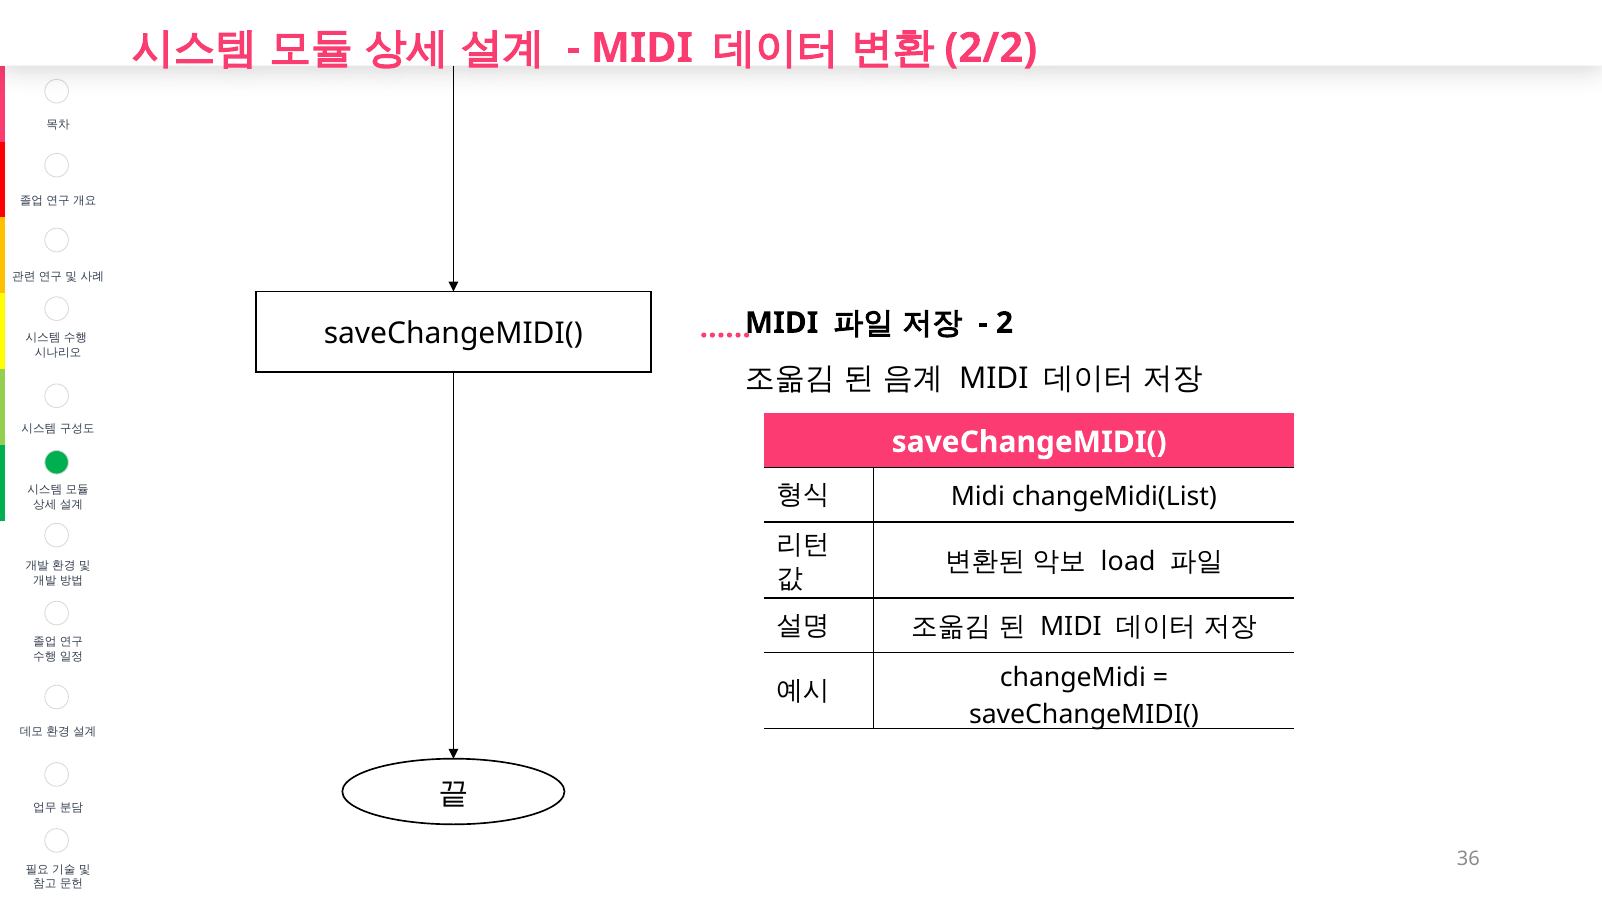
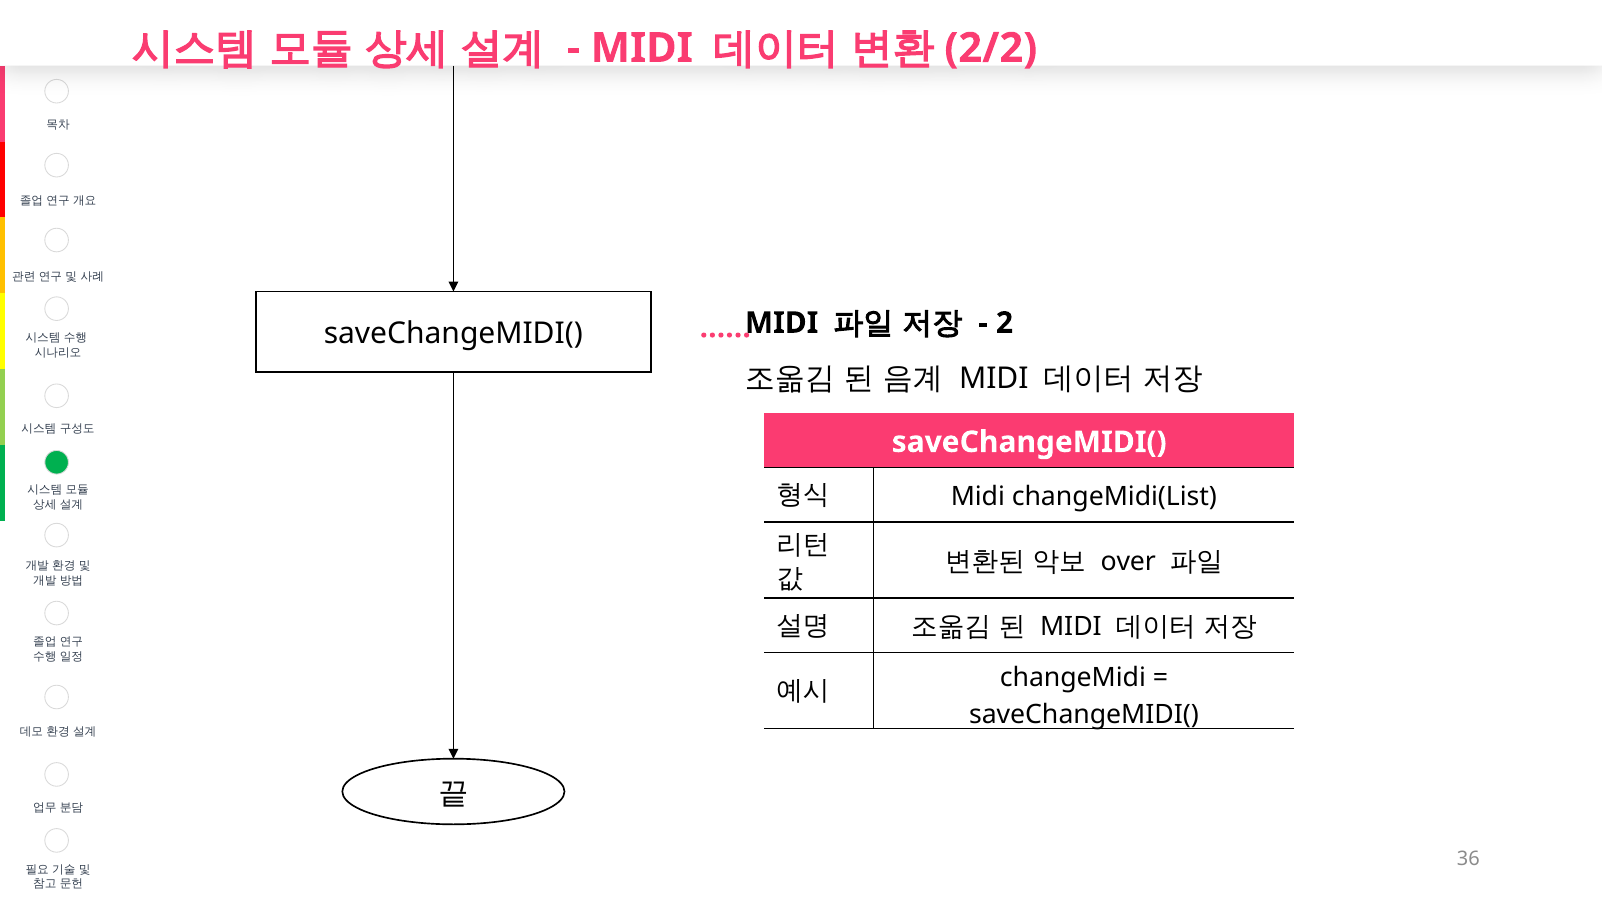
load: load -> over
